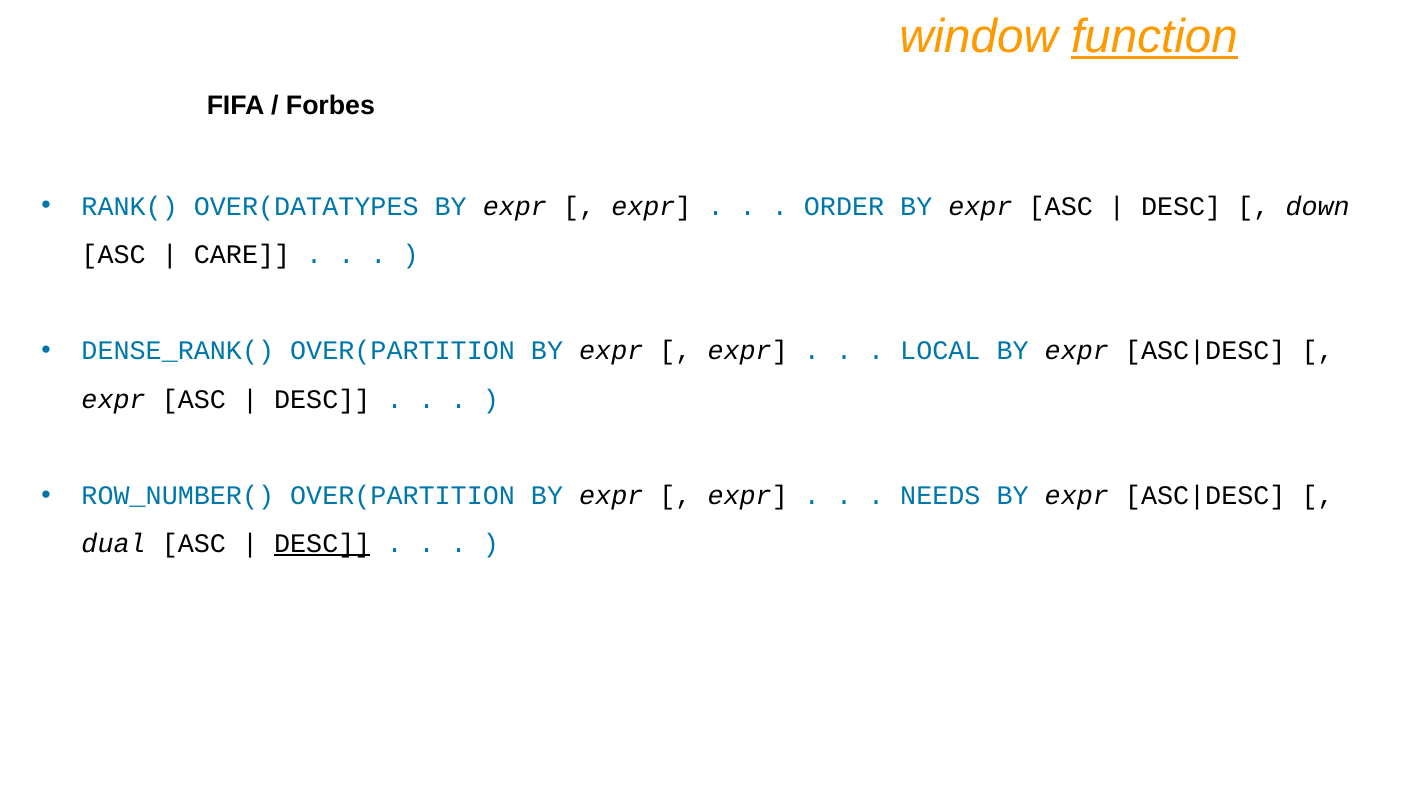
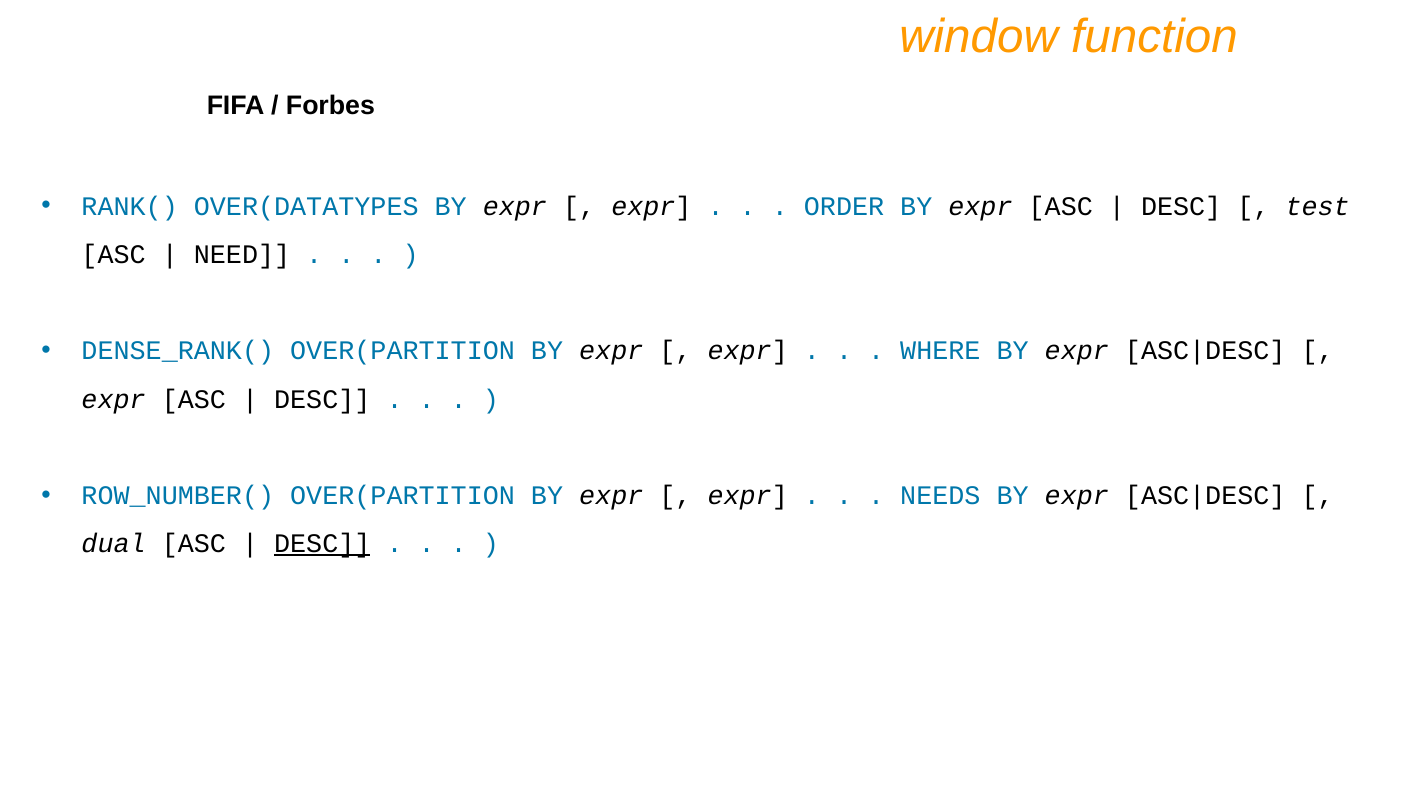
function underline: present -> none
down: down -> test
CARE: CARE -> NEED
LOCAL: LOCAL -> WHERE
